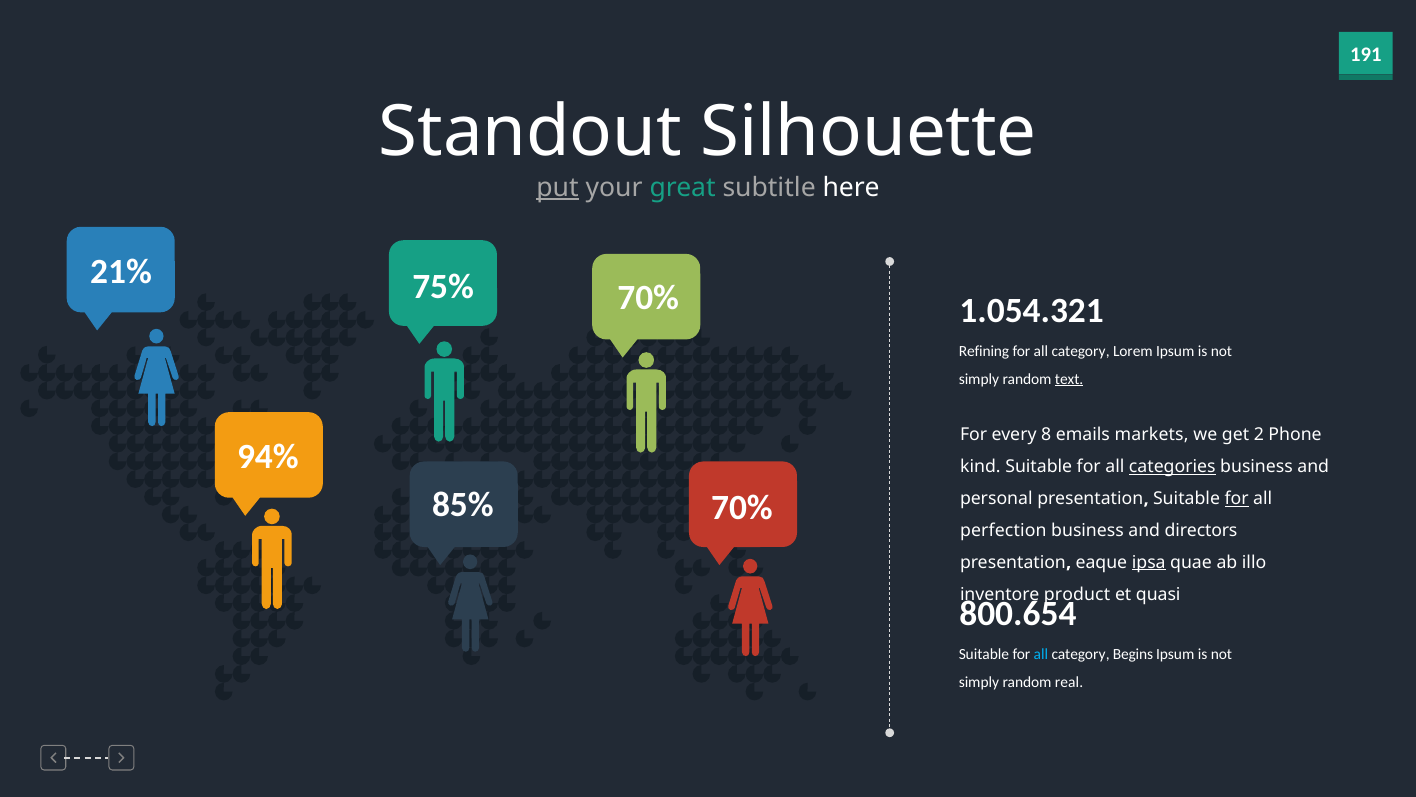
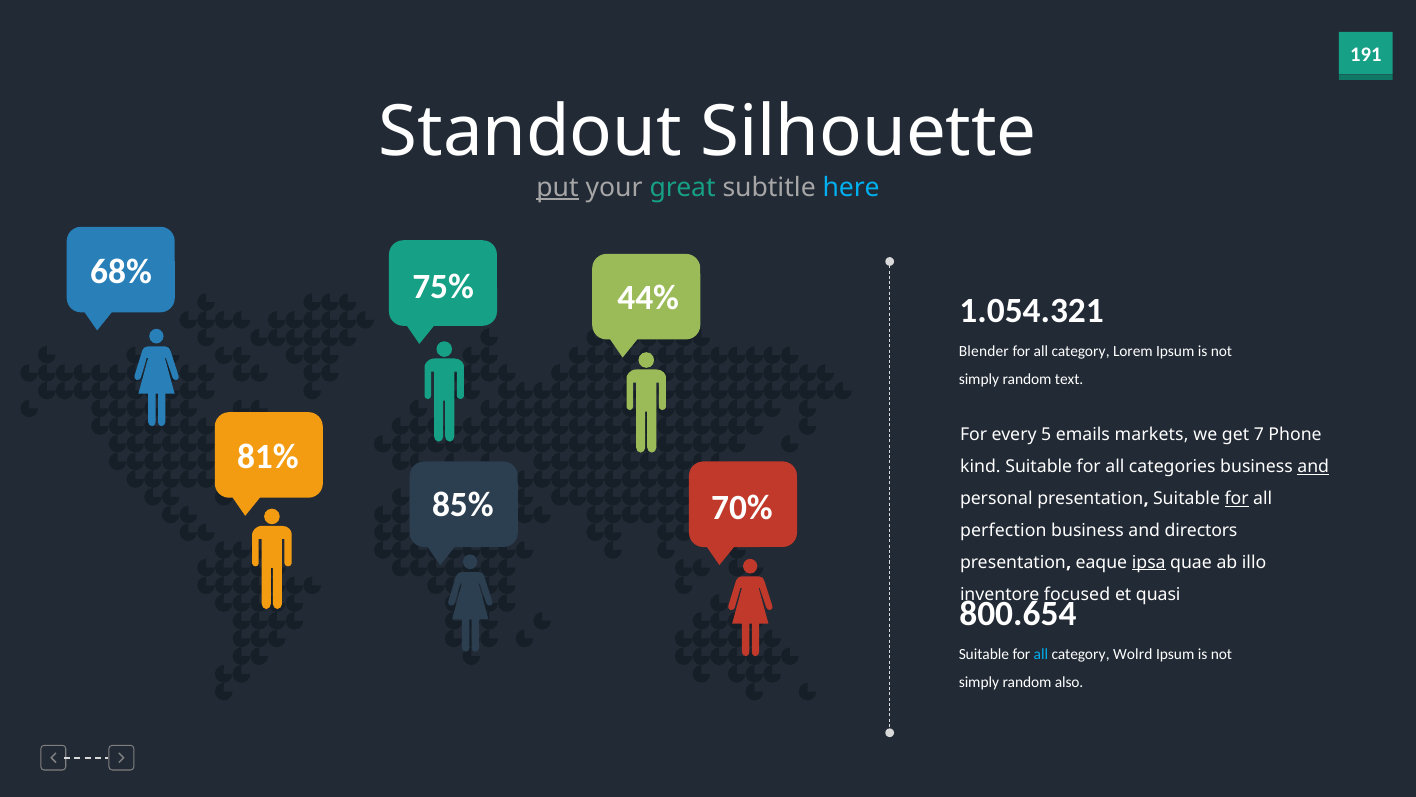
here colour: white -> light blue
21%: 21% -> 68%
75% 70%: 70% -> 44%
Refining: Refining -> Blender
text underline: present -> none
8: 8 -> 5
2: 2 -> 7
94%: 94% -> 81%
categories underline: present -> none
and at (1313, 466) underline: none -> present
product: product -> focused
Begins: Begins -> Wolrd
real: real -> also
